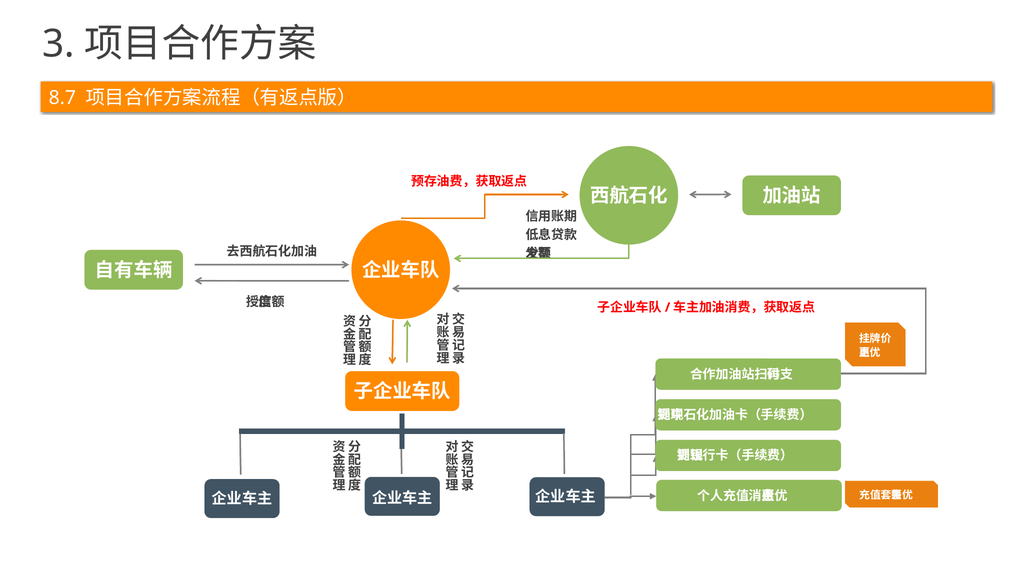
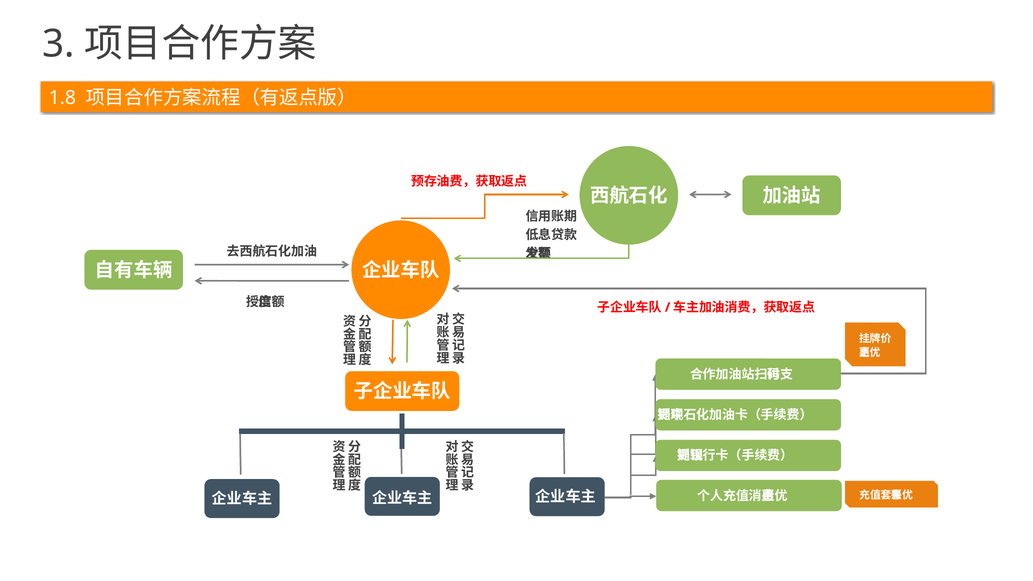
8.7: 8.7 -> 1.8
